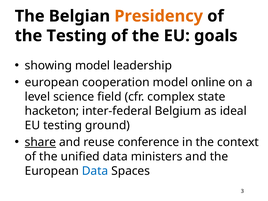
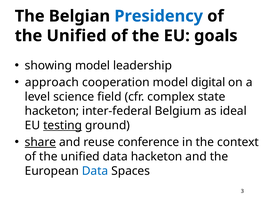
Presidency colour: orange -> blue
Testing at (77, 36): Testing -> Unified
european at (52, 82): european -> approach
online: online -> digital
testing at (63, 125) underline: none -> present
data ministers: ministers -> hacketon
